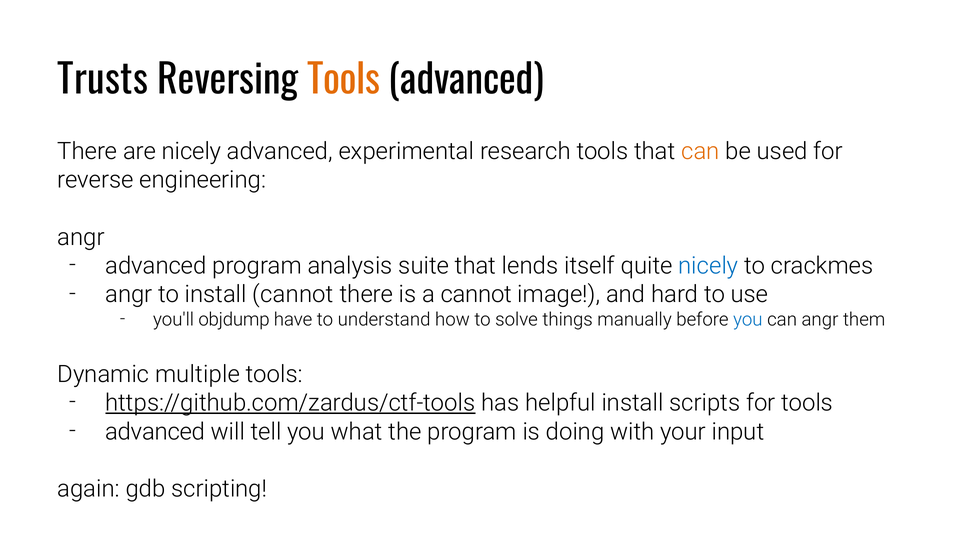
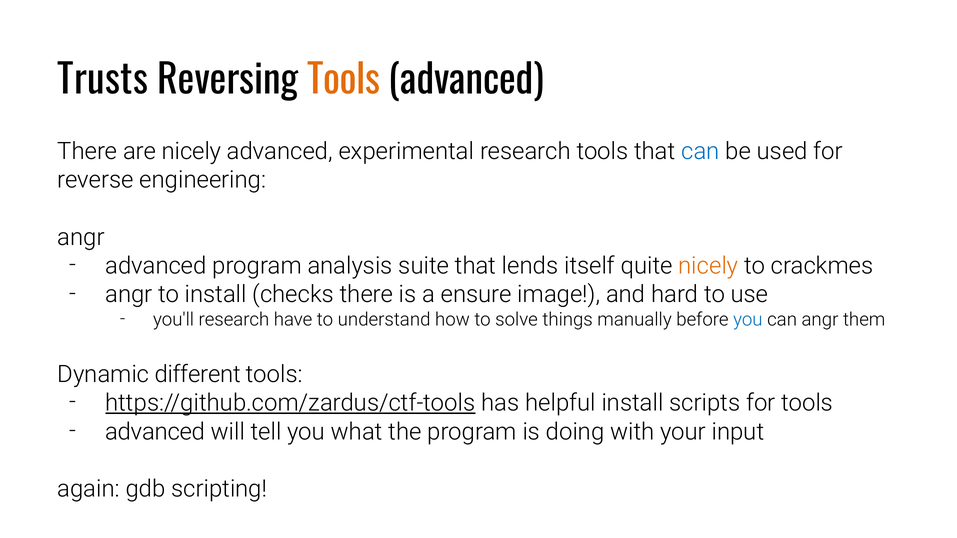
can at (700, 151) colour: orange -> blue
nicely at (708, 266) colour: blue -> orange
install cannot: cannot -> checks
a cannot: cannot -> ensure
you'll objdump: objdump -> research
multiple: multiple -> different
